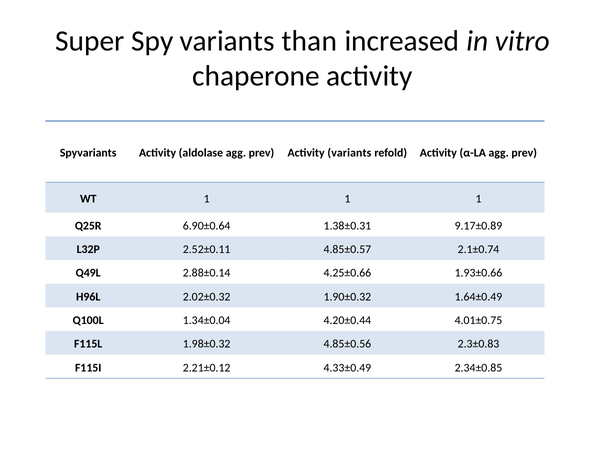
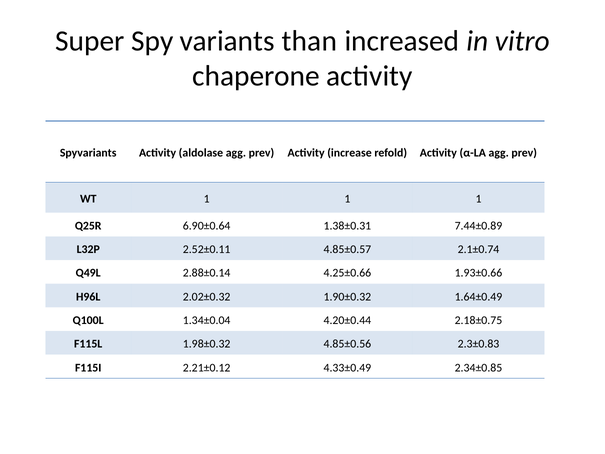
Activity variants: variants -> increase
9.17±0.89: 9.17±0.89 -> 7.44±0.89
4.01±0.75: 4.01±0.75 -> 2.18±0.75
